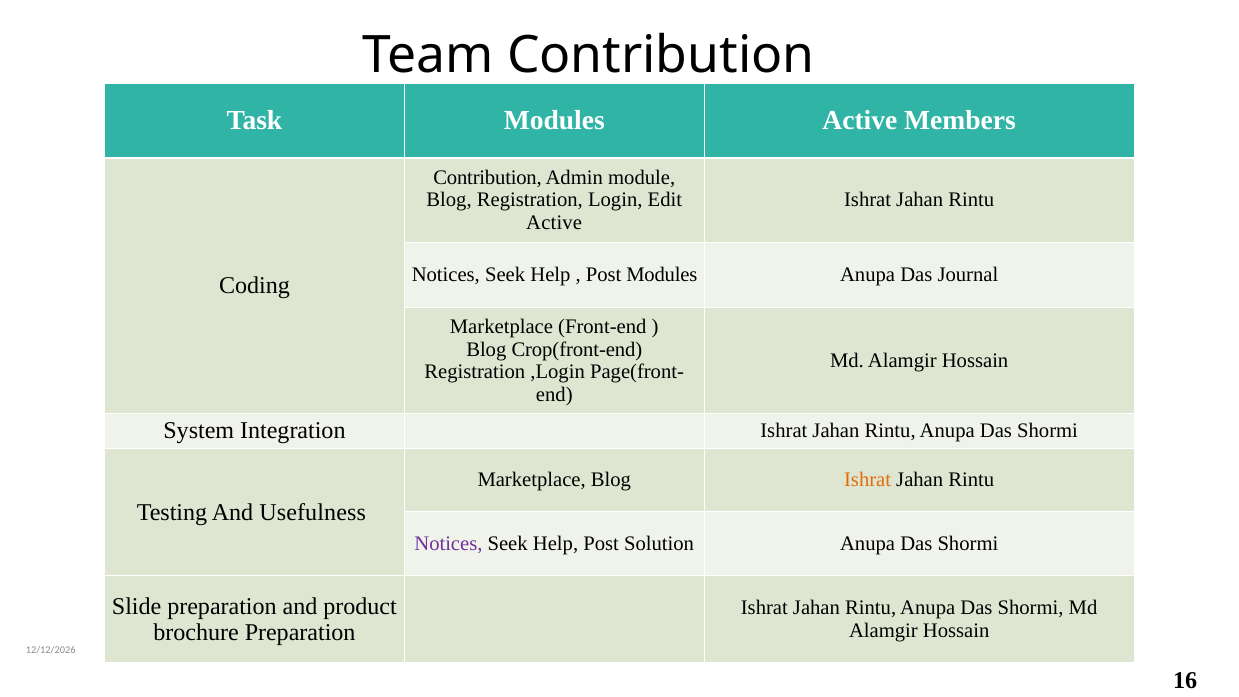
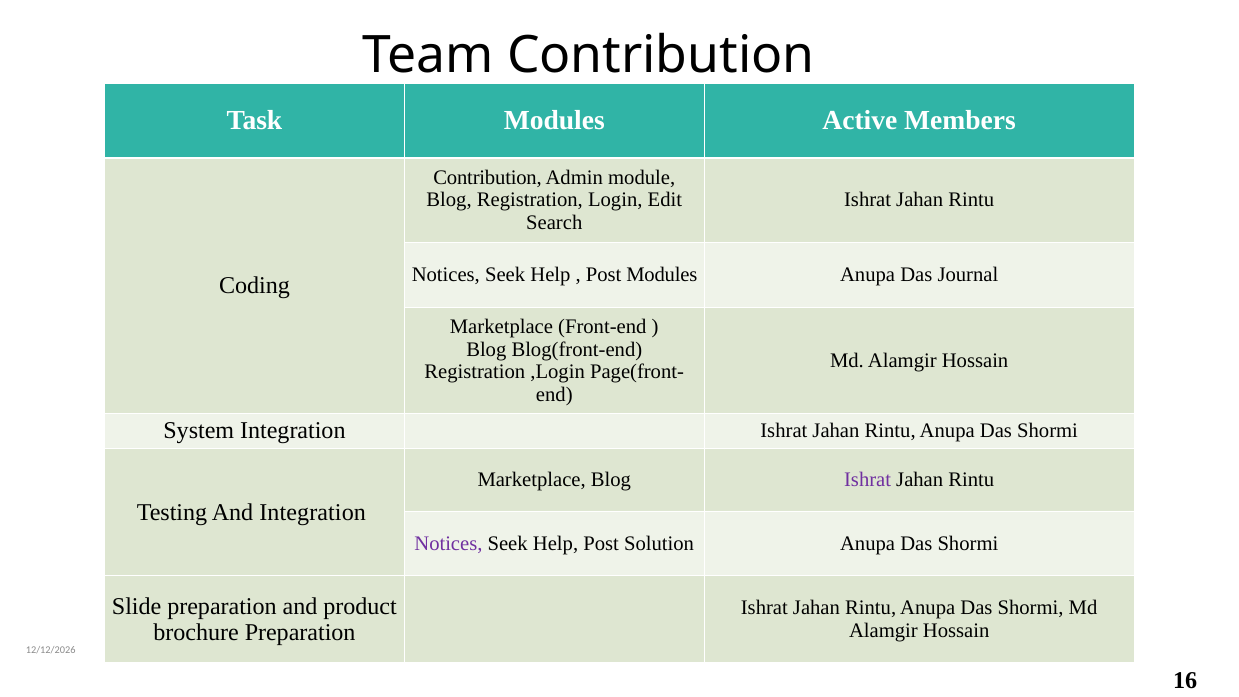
Active at (554, 223): Active -> Search
Crop(front-end: Crop(front-end -> Blog(front-end
Ishrat at (868, 480) colour: orange -> purple
And Usefulness: Usefulness -> Integration
